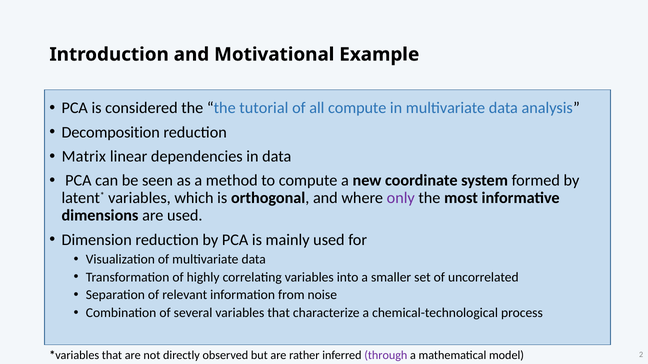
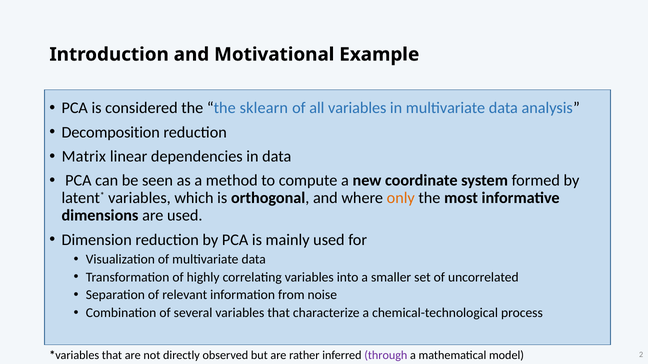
tutorial: tutorial -> sklearn
all compute: compute -> variables
only colour: purple -> orange
